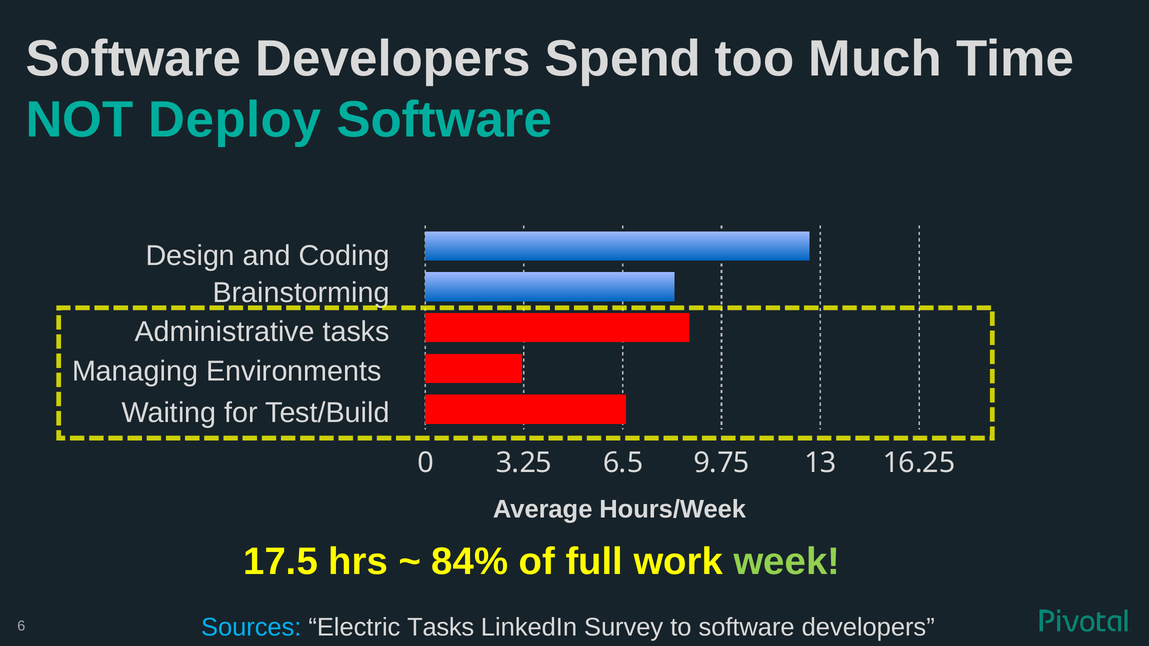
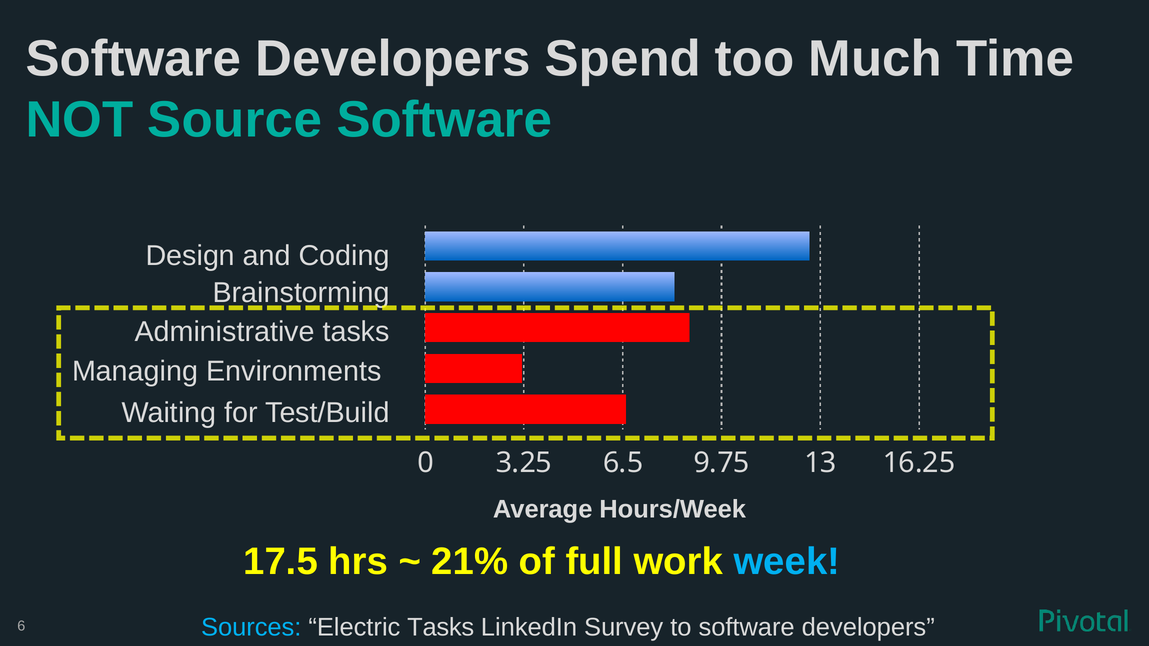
Deploy: Deploy -> Source
84%: 84% -> 21%
week colour: light green -> light blue
